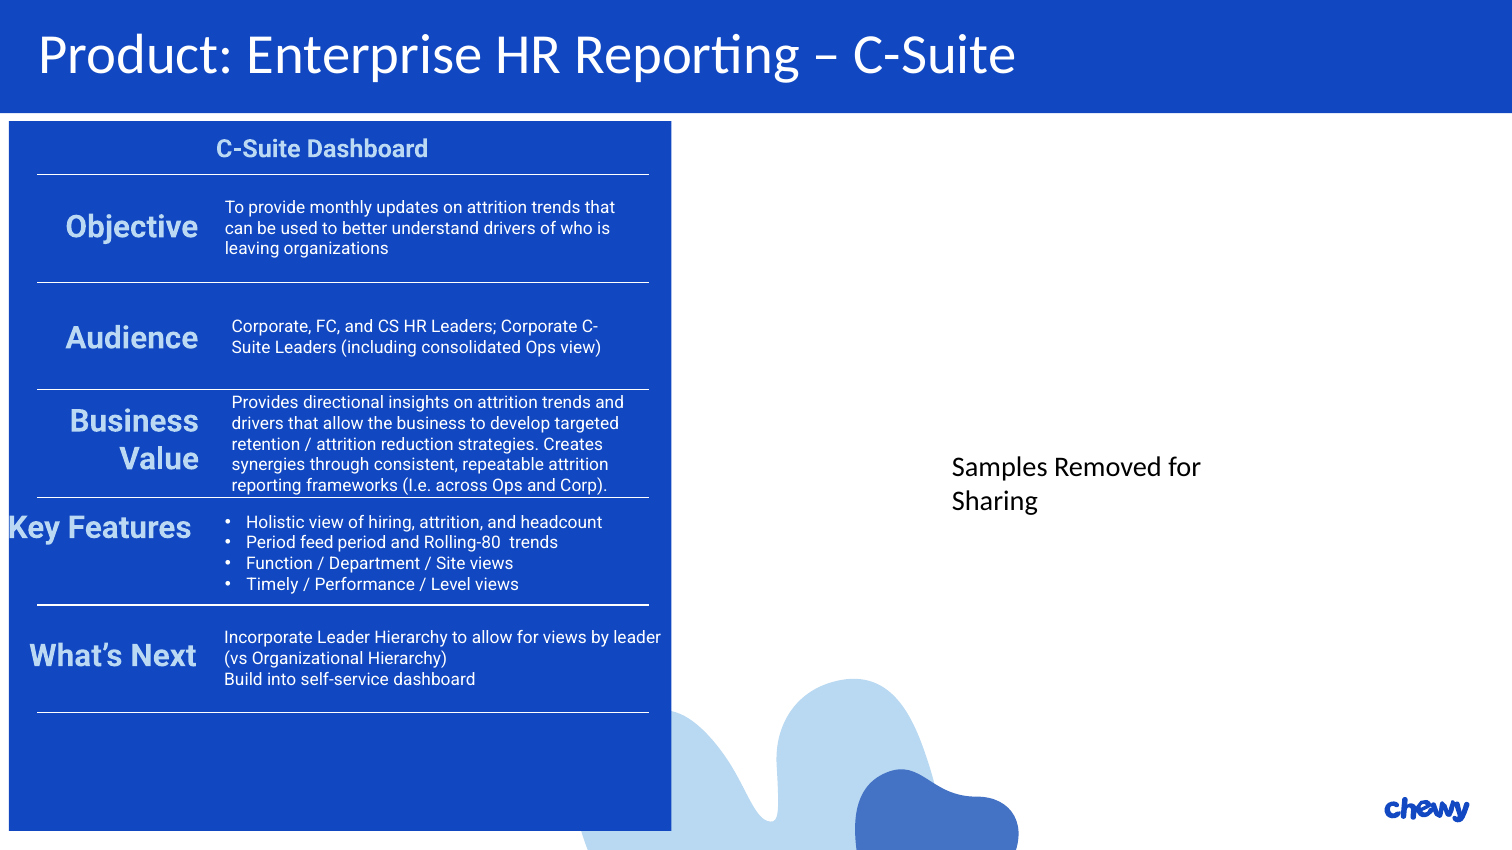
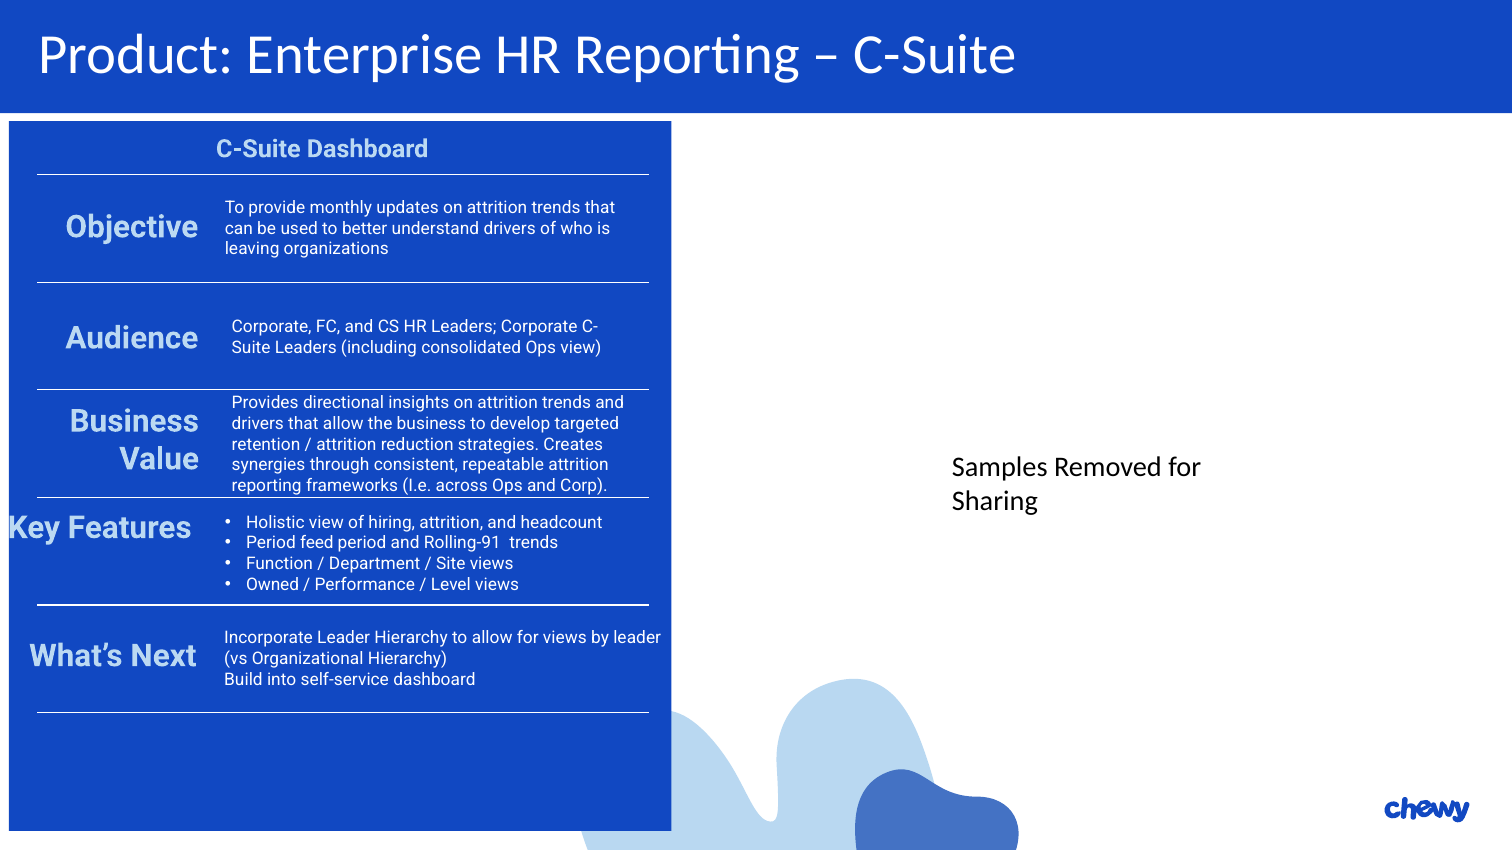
Rolling-80: Rolling-80 -> Rolling-91
Timely: Timely -> Owned
